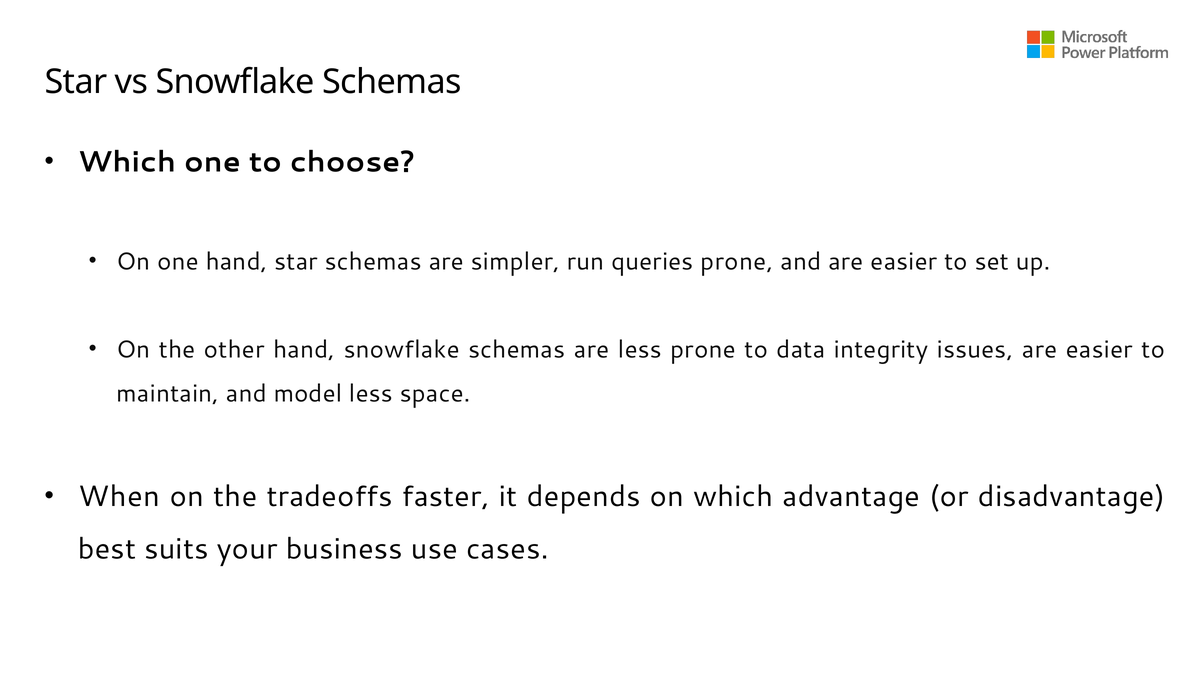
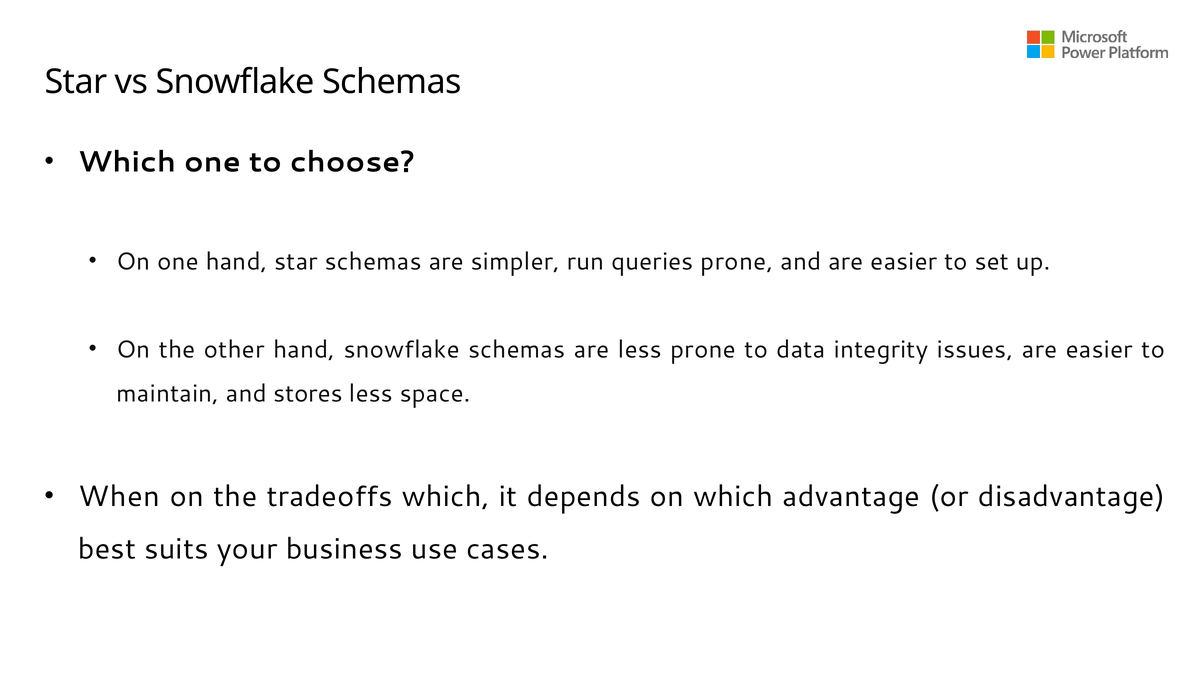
model: model -> stores
tradeoffs faster: faster -> which
